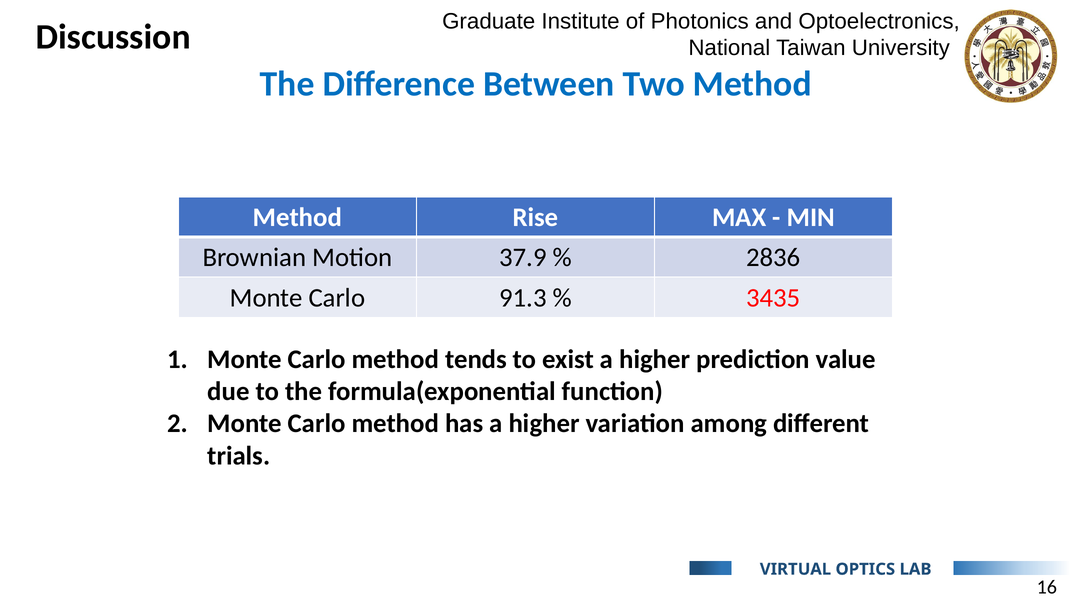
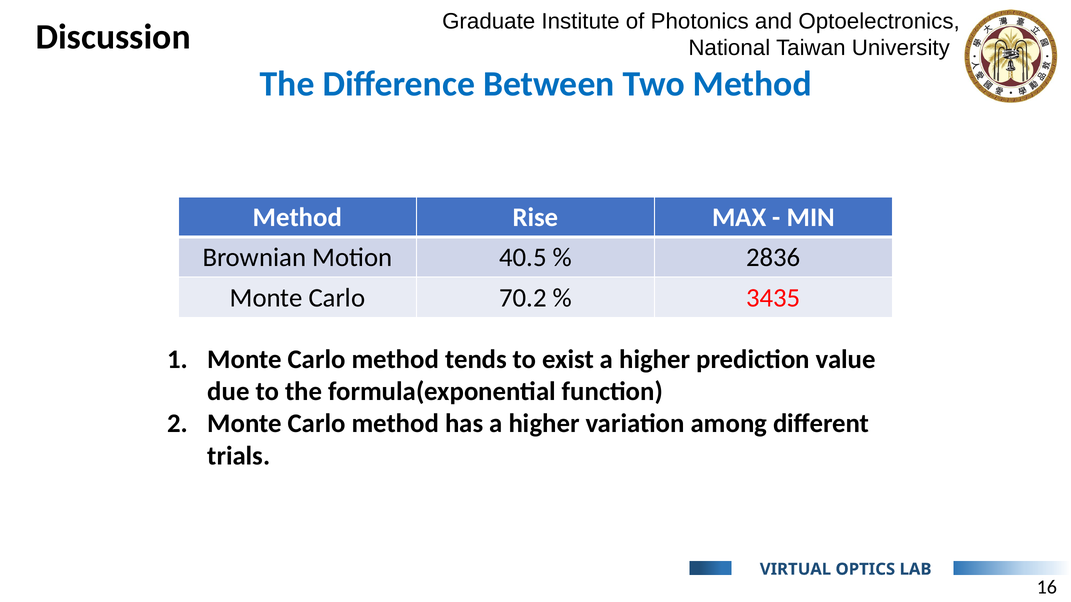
37.9: 37.9 -> 40.5
91.3: 91.3 -> 70.2
